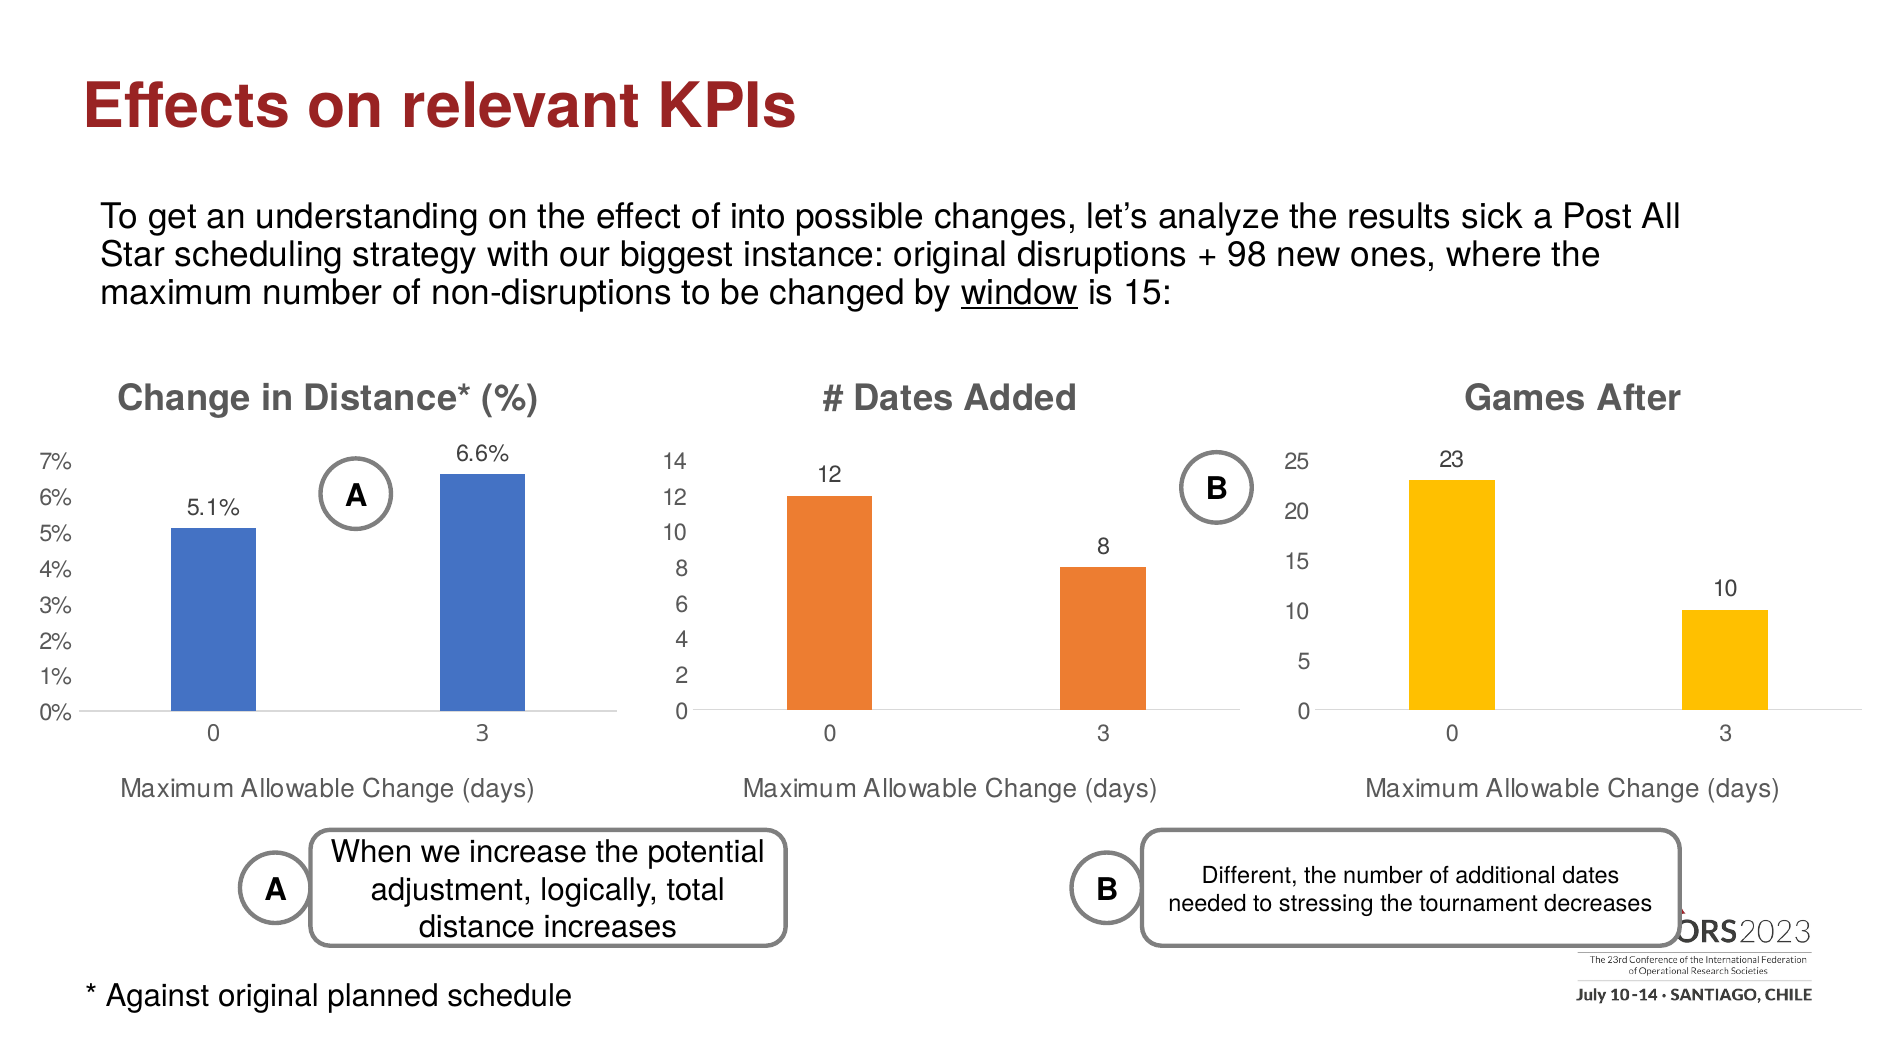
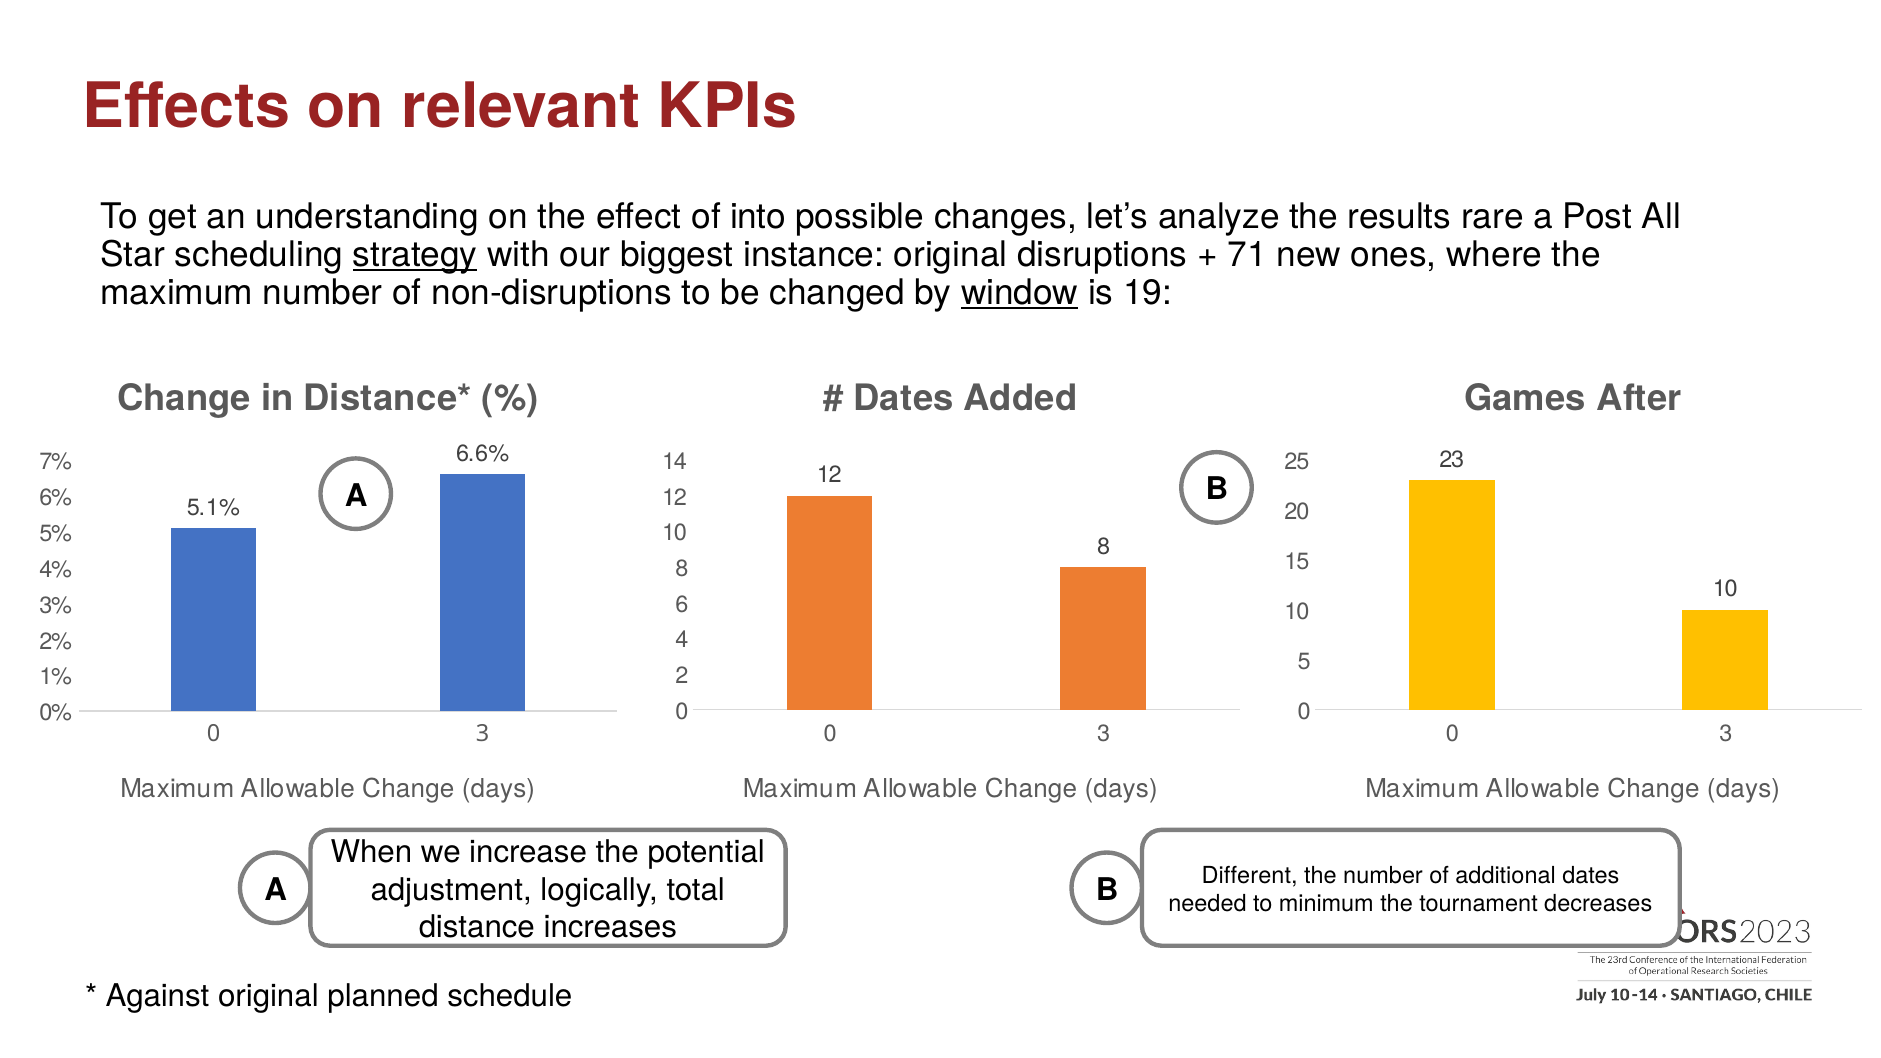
sick: sick -> rare
strategy underline: none -> present
98: 98 -> 71
is 15: 15 -> 19
stressing: stressing -> minimum
